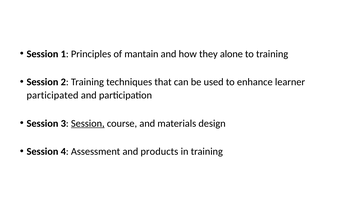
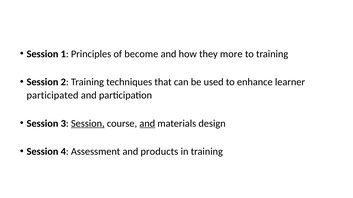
mantain: mantain -> become
alone: alone -> more
and at (147, 124) underline: none -> present
